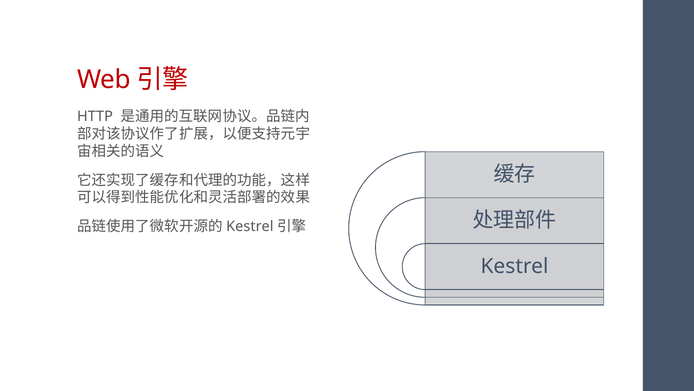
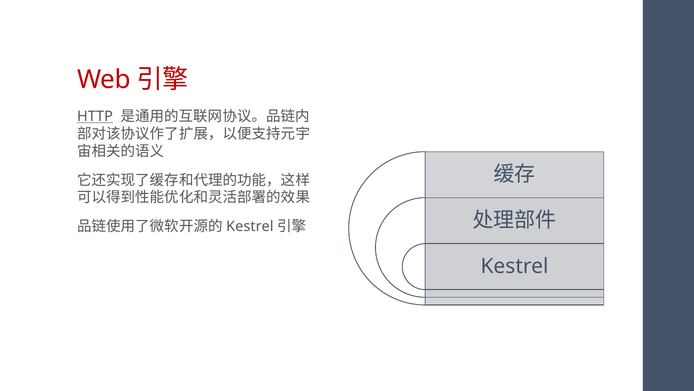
HTTP underline: none -> present
